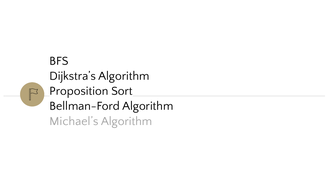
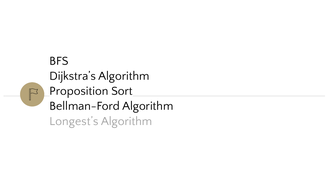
Michael’s: Michael’s -> Longest’s
